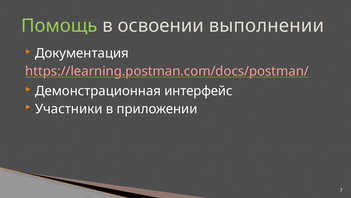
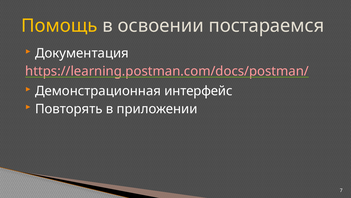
Помощь colour: light green -> yellow
выполнении: выполнении -> постараемся
Участники: Участники -> Повторять
